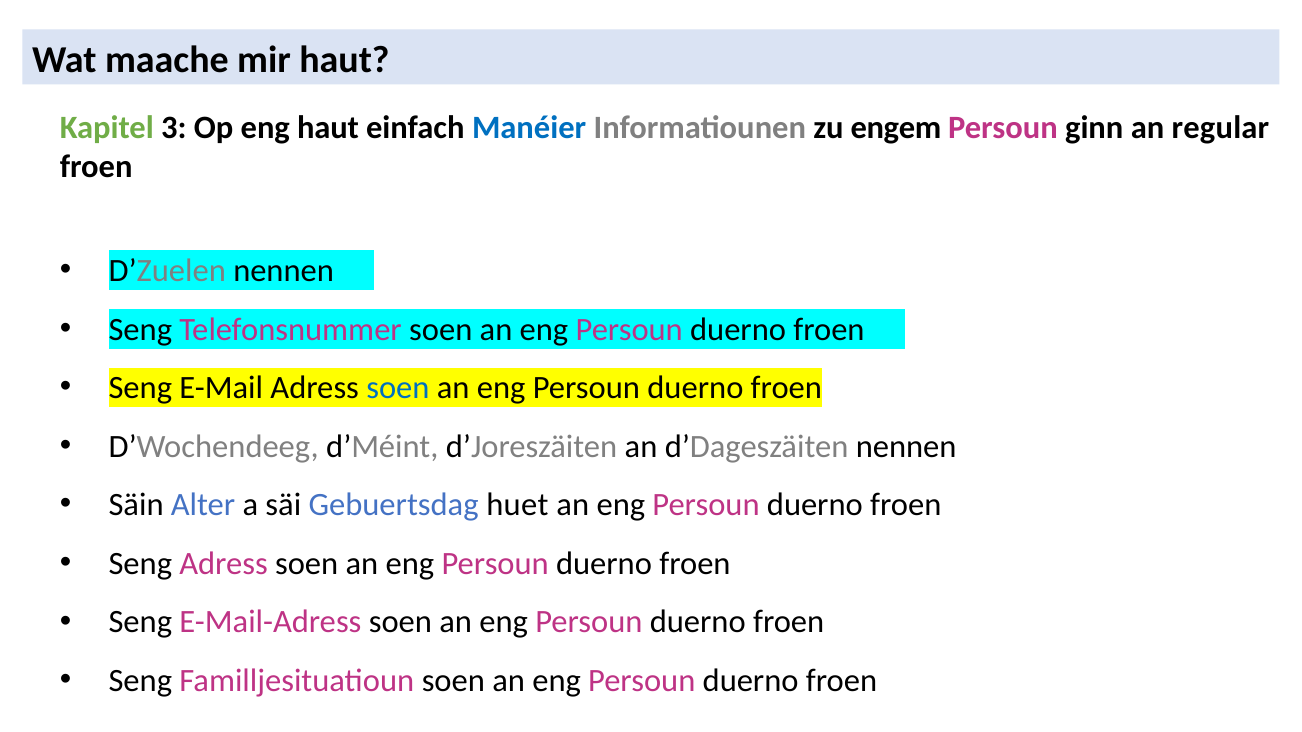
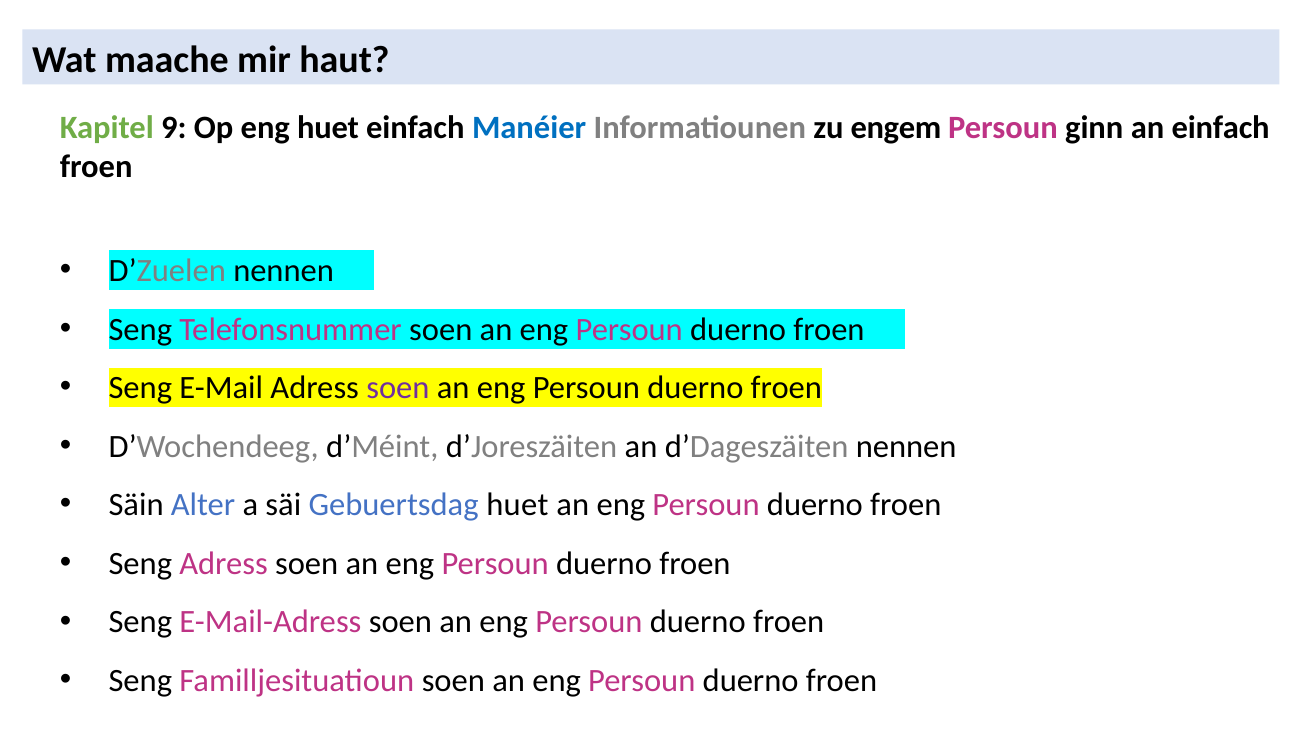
3: 3 -> 9
eng haut: haut -> huet
an regular: regular -> einfach
soen at (398, 388) colour: blue -> purple
